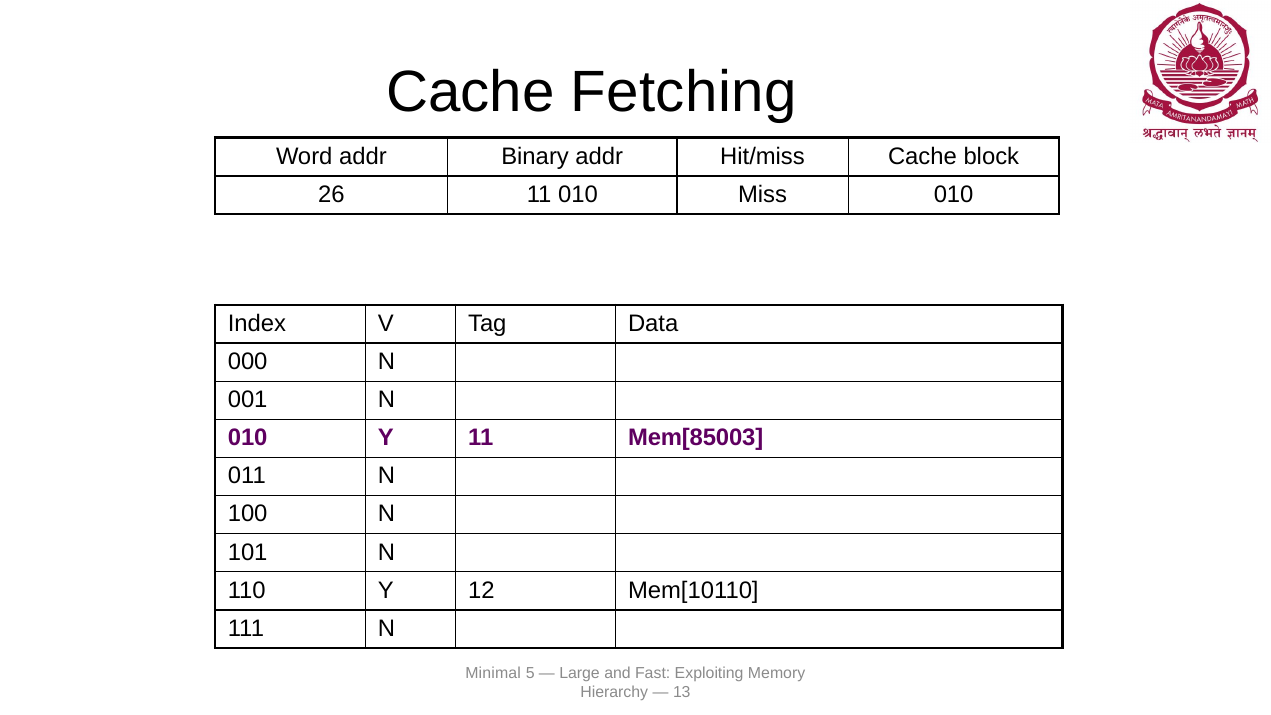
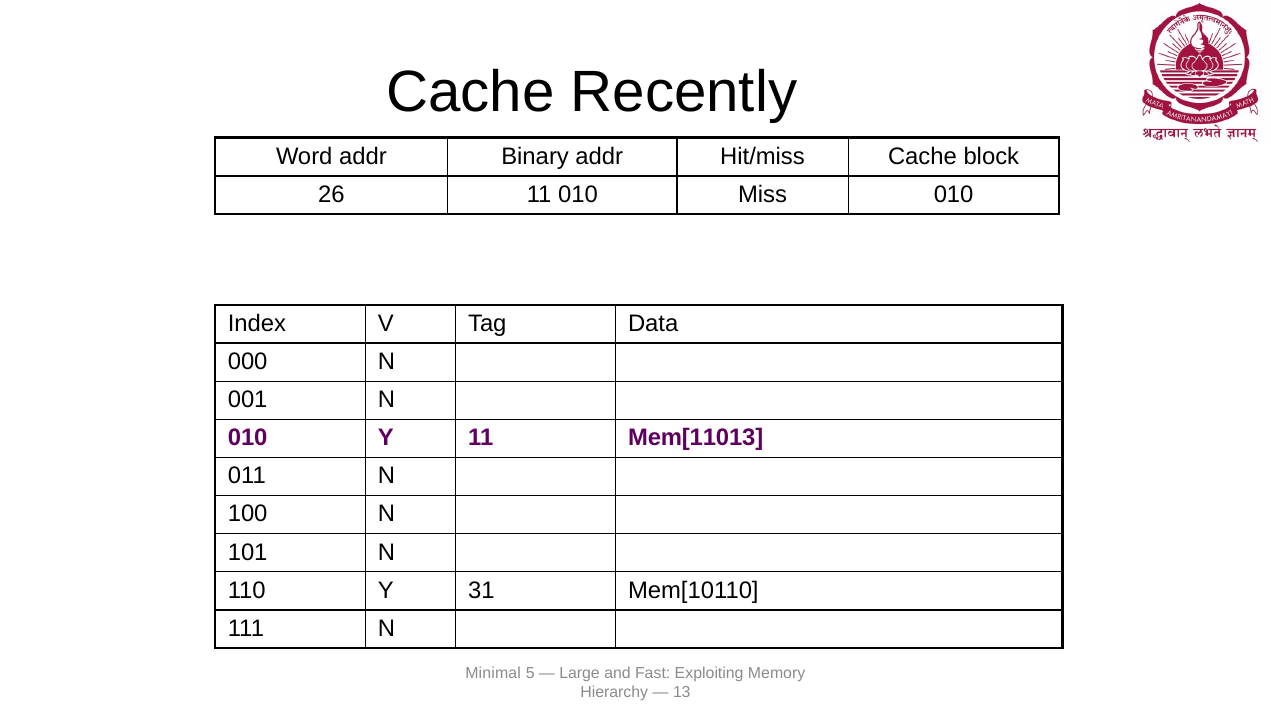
Fetching: Fetching -> Recently
Mem[85003: Mem[85003 -> Mem[11013
12: 12 -> 31
